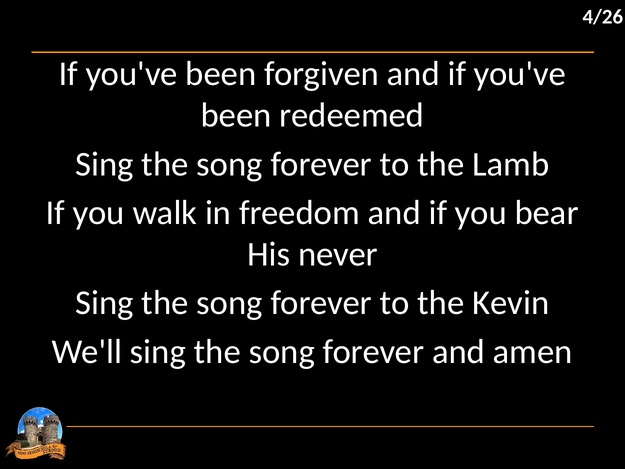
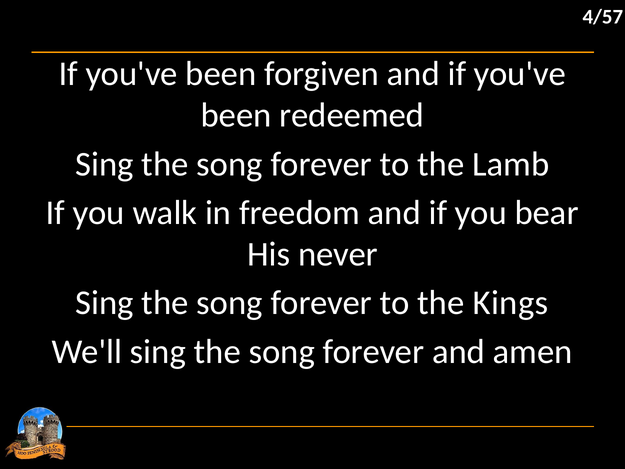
4/26: 4/26 -> 4/57
Kevin: Kevin -> Kings
